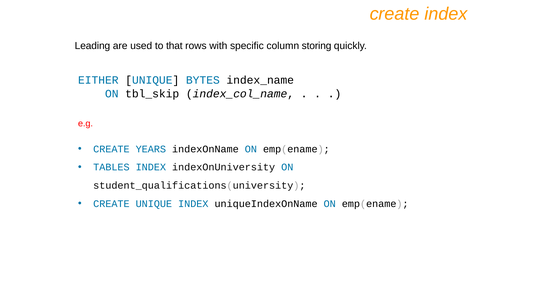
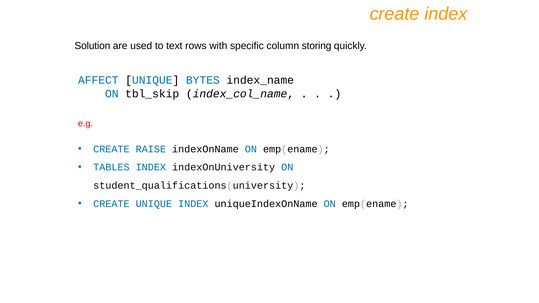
Leading: Leading -> Solution
that: that -> text
EITHER: EITHER -> AFFECT
YEARS: YEARS -> RAISE
